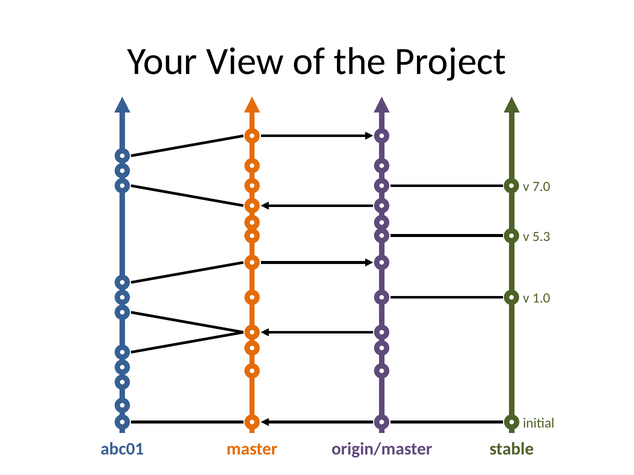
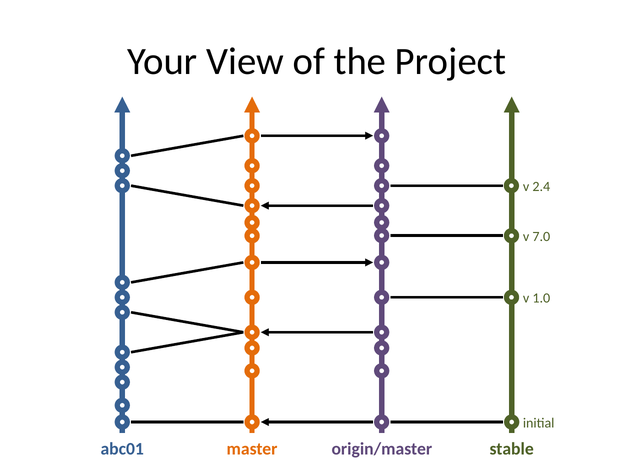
7.0: 7.0 -> 2.4
5.3: 5.3 -> 7.0
